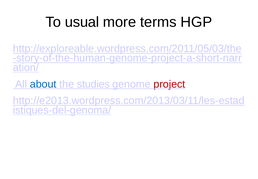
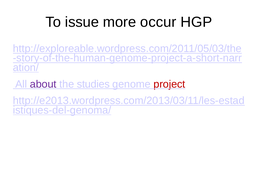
usual: usual -> issue
terms: terms -> occur
about colour: blue -> purple
